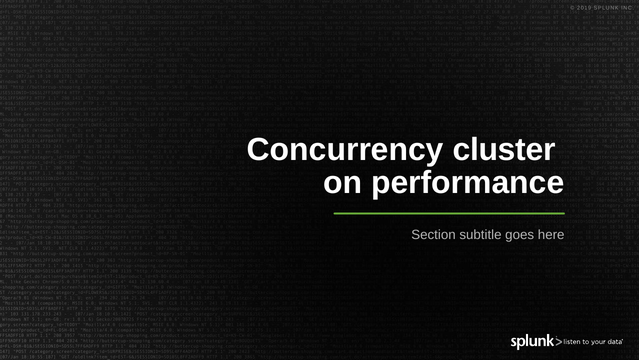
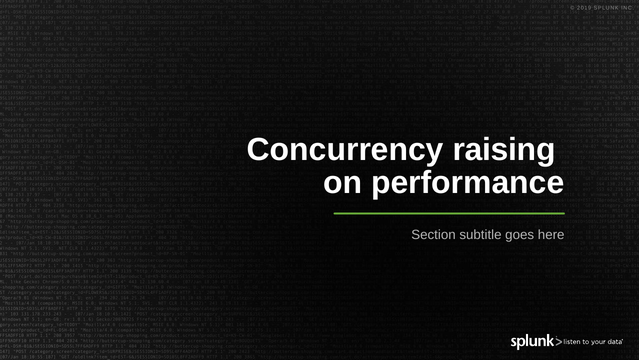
cluster: cluster -> raising
